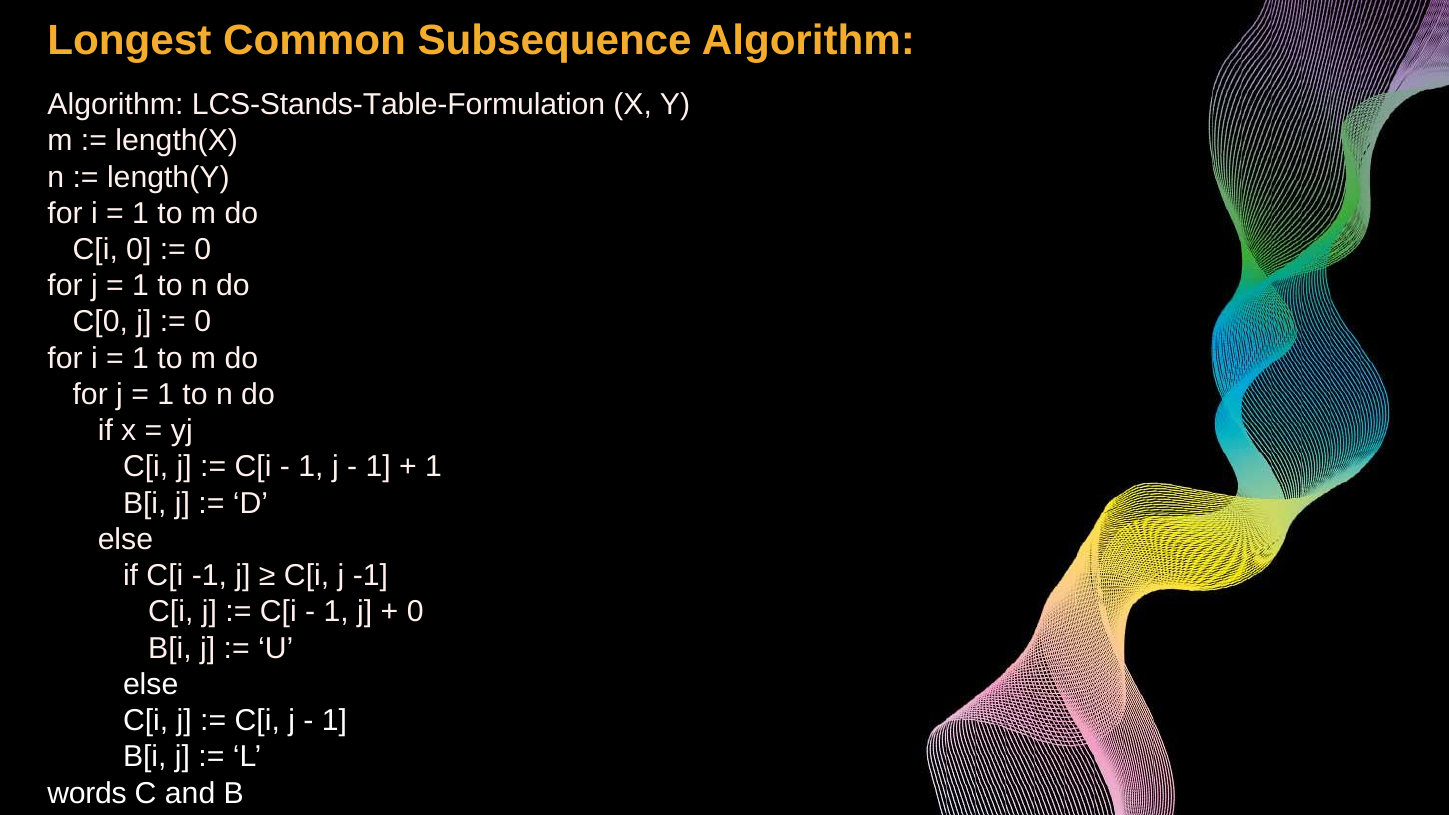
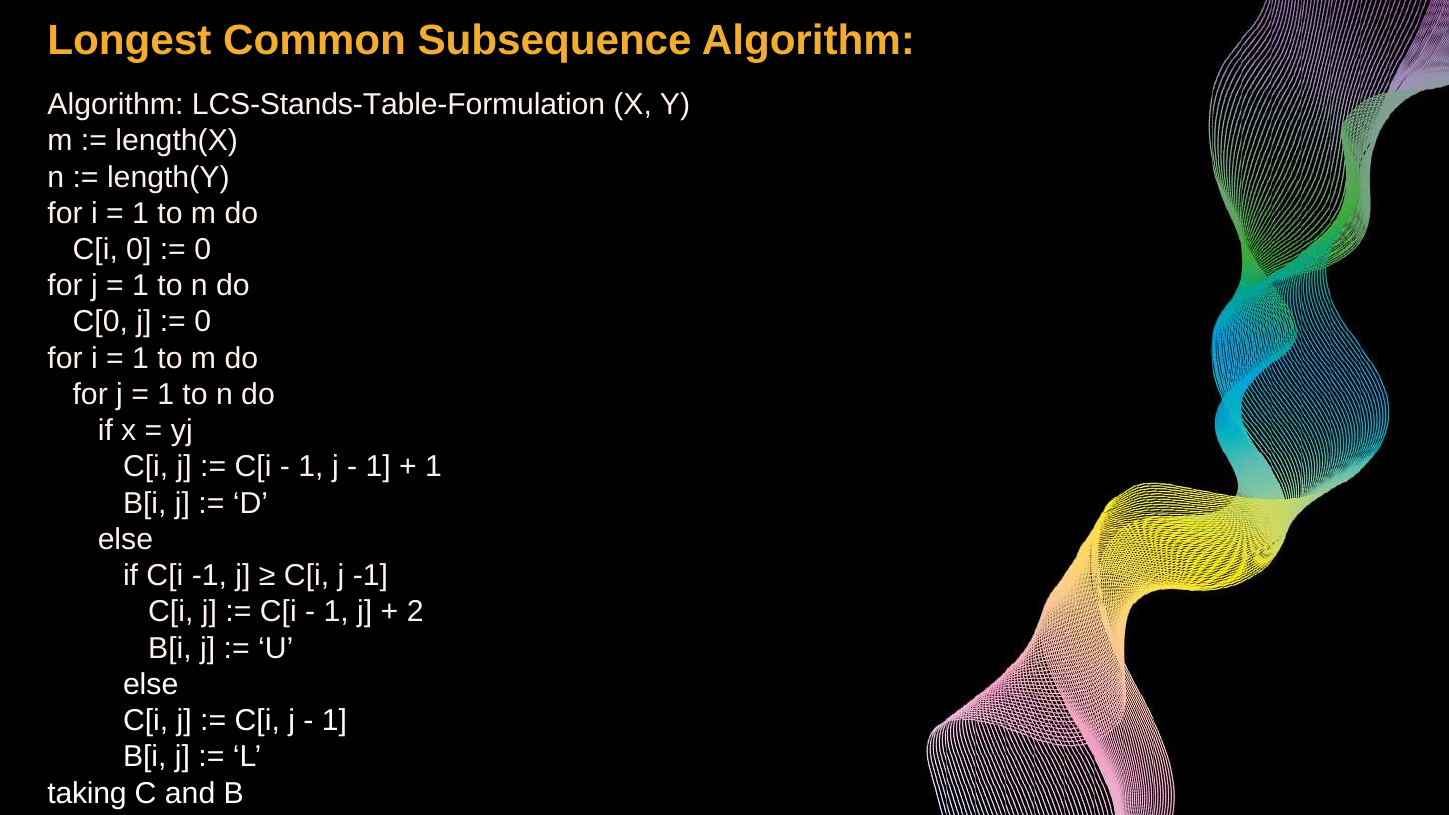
0 at (415, 612): 0 -> 2
words: words -> taking
